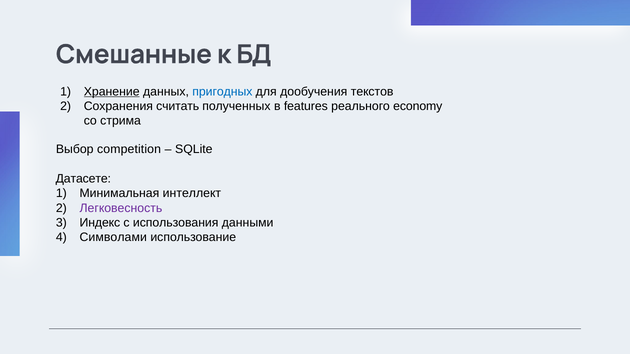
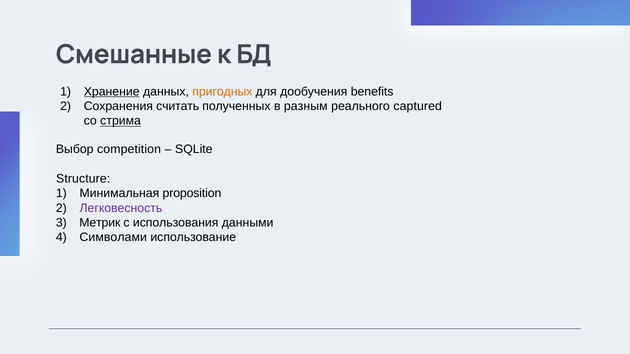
пригодных colour: blue -> orange
текстов: текстов -> benefits
features: features -> разным
economy: economy -> captured
стрима underline: none -> present
Датасете: Датасете -> Structure
интеллект: интеллект -> proposition
Индекс: Индекс -> Метрик
